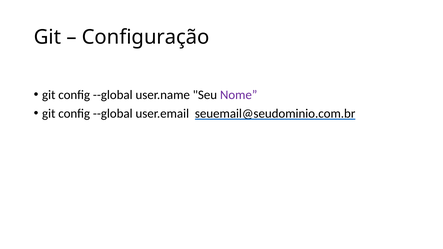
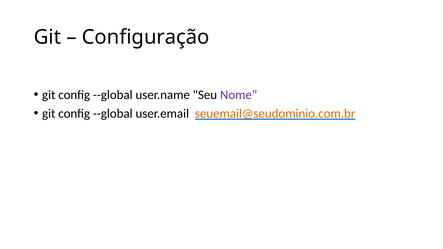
seuemail@seudominio.com.br colour: black -> orange
